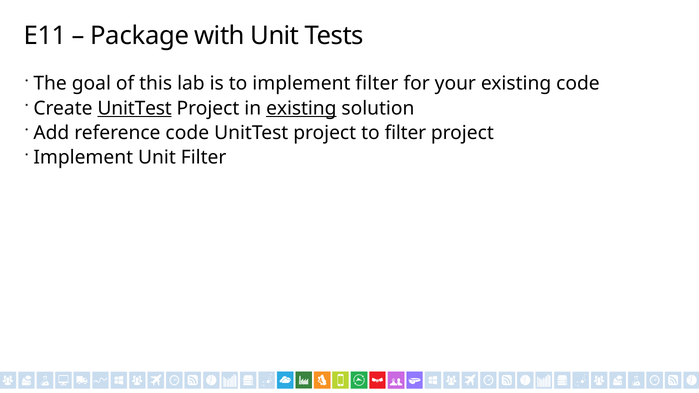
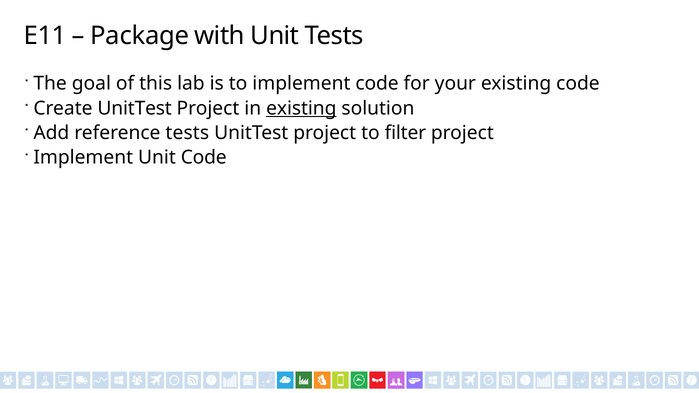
implement filter: filter -> code
UnitTest at (135, 108) underline: present -> none
reference code: code -> tests
Unit Filter: Filter -> Code
